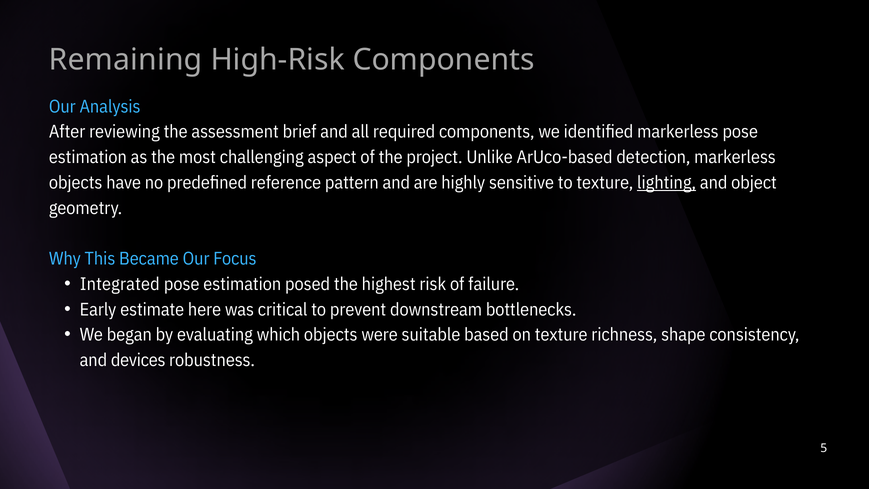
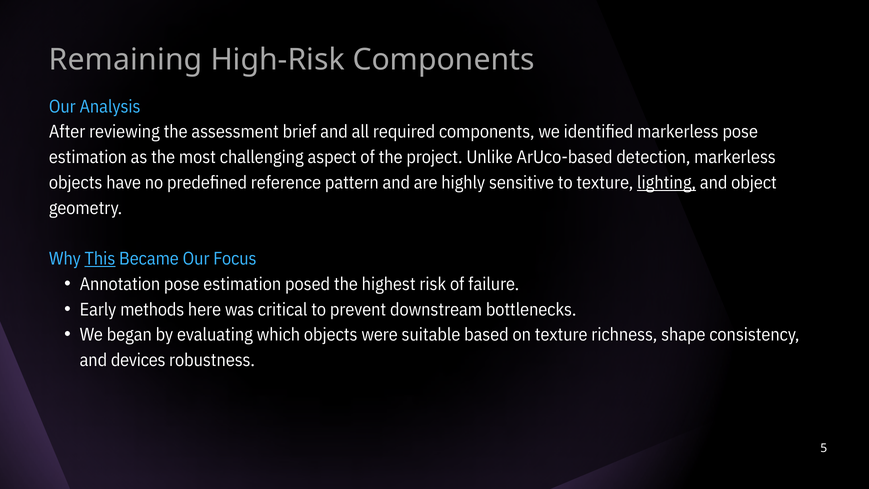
This underline: none -> present
Integrated: Integrated -> Annotation
estimate: estimate -> methods
